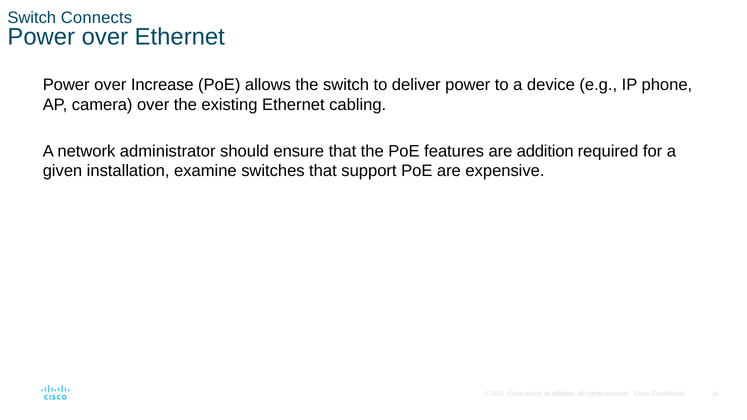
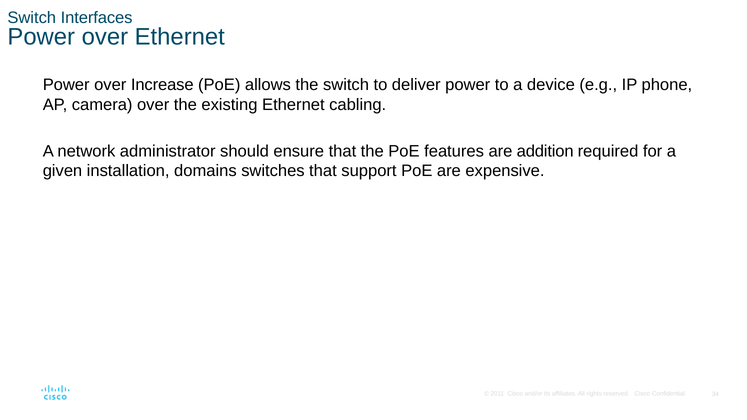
Connects: Connects -> Interfaces
examine: examine -> domains
